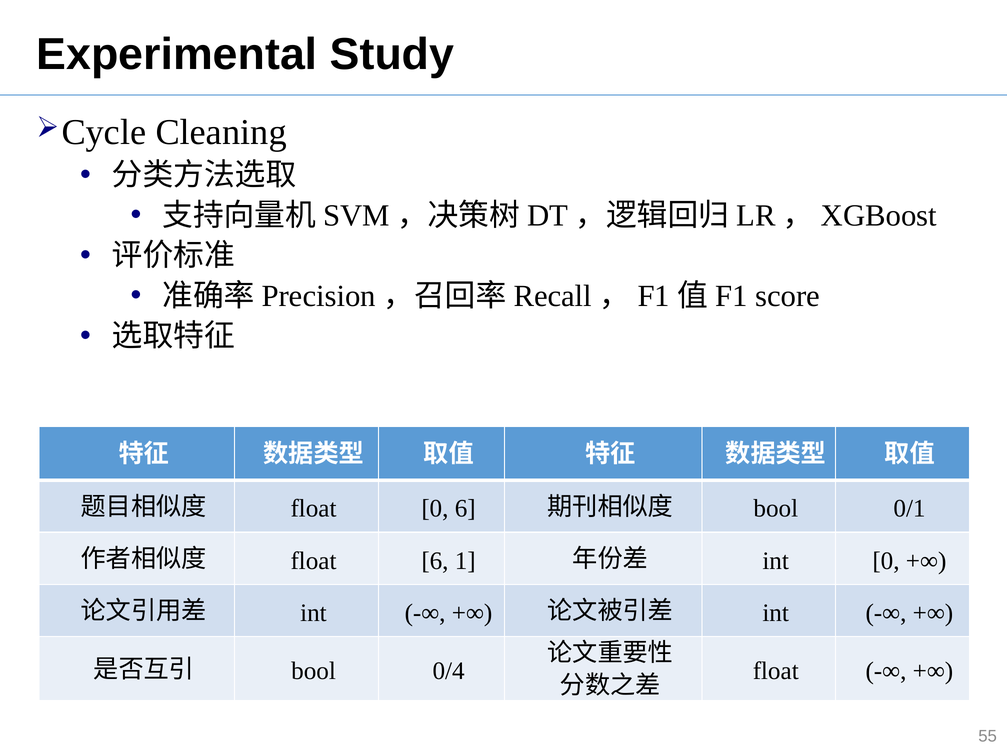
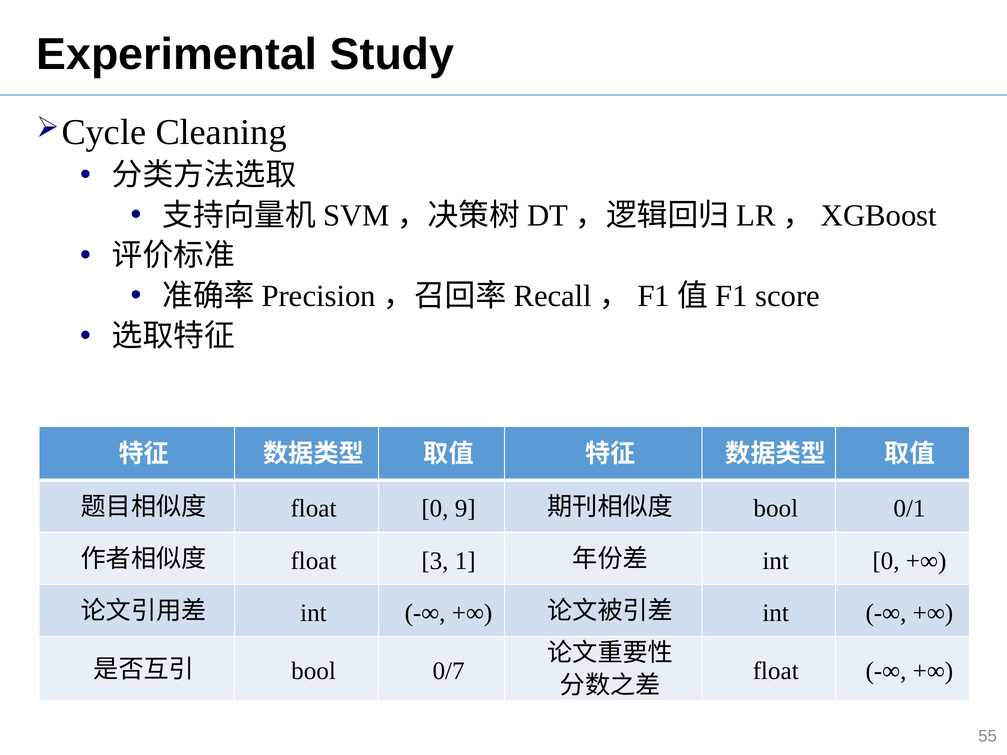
0 6: 6 -> 9
float 6: 6 -> 3
0/4: 0/4 -> 0/7
